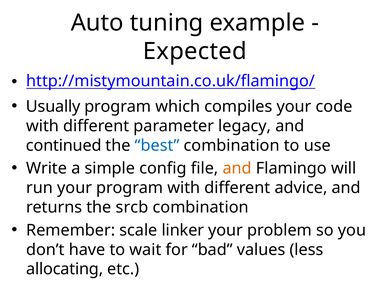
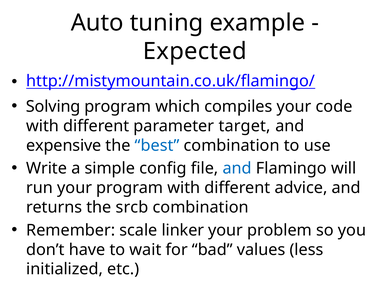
Usually: Usually -> Solving
legacy: legacy -> target
continued: continued -> expensive
and at (237, 169) colour: orange -> blue
allocating: allocating -> initialized
